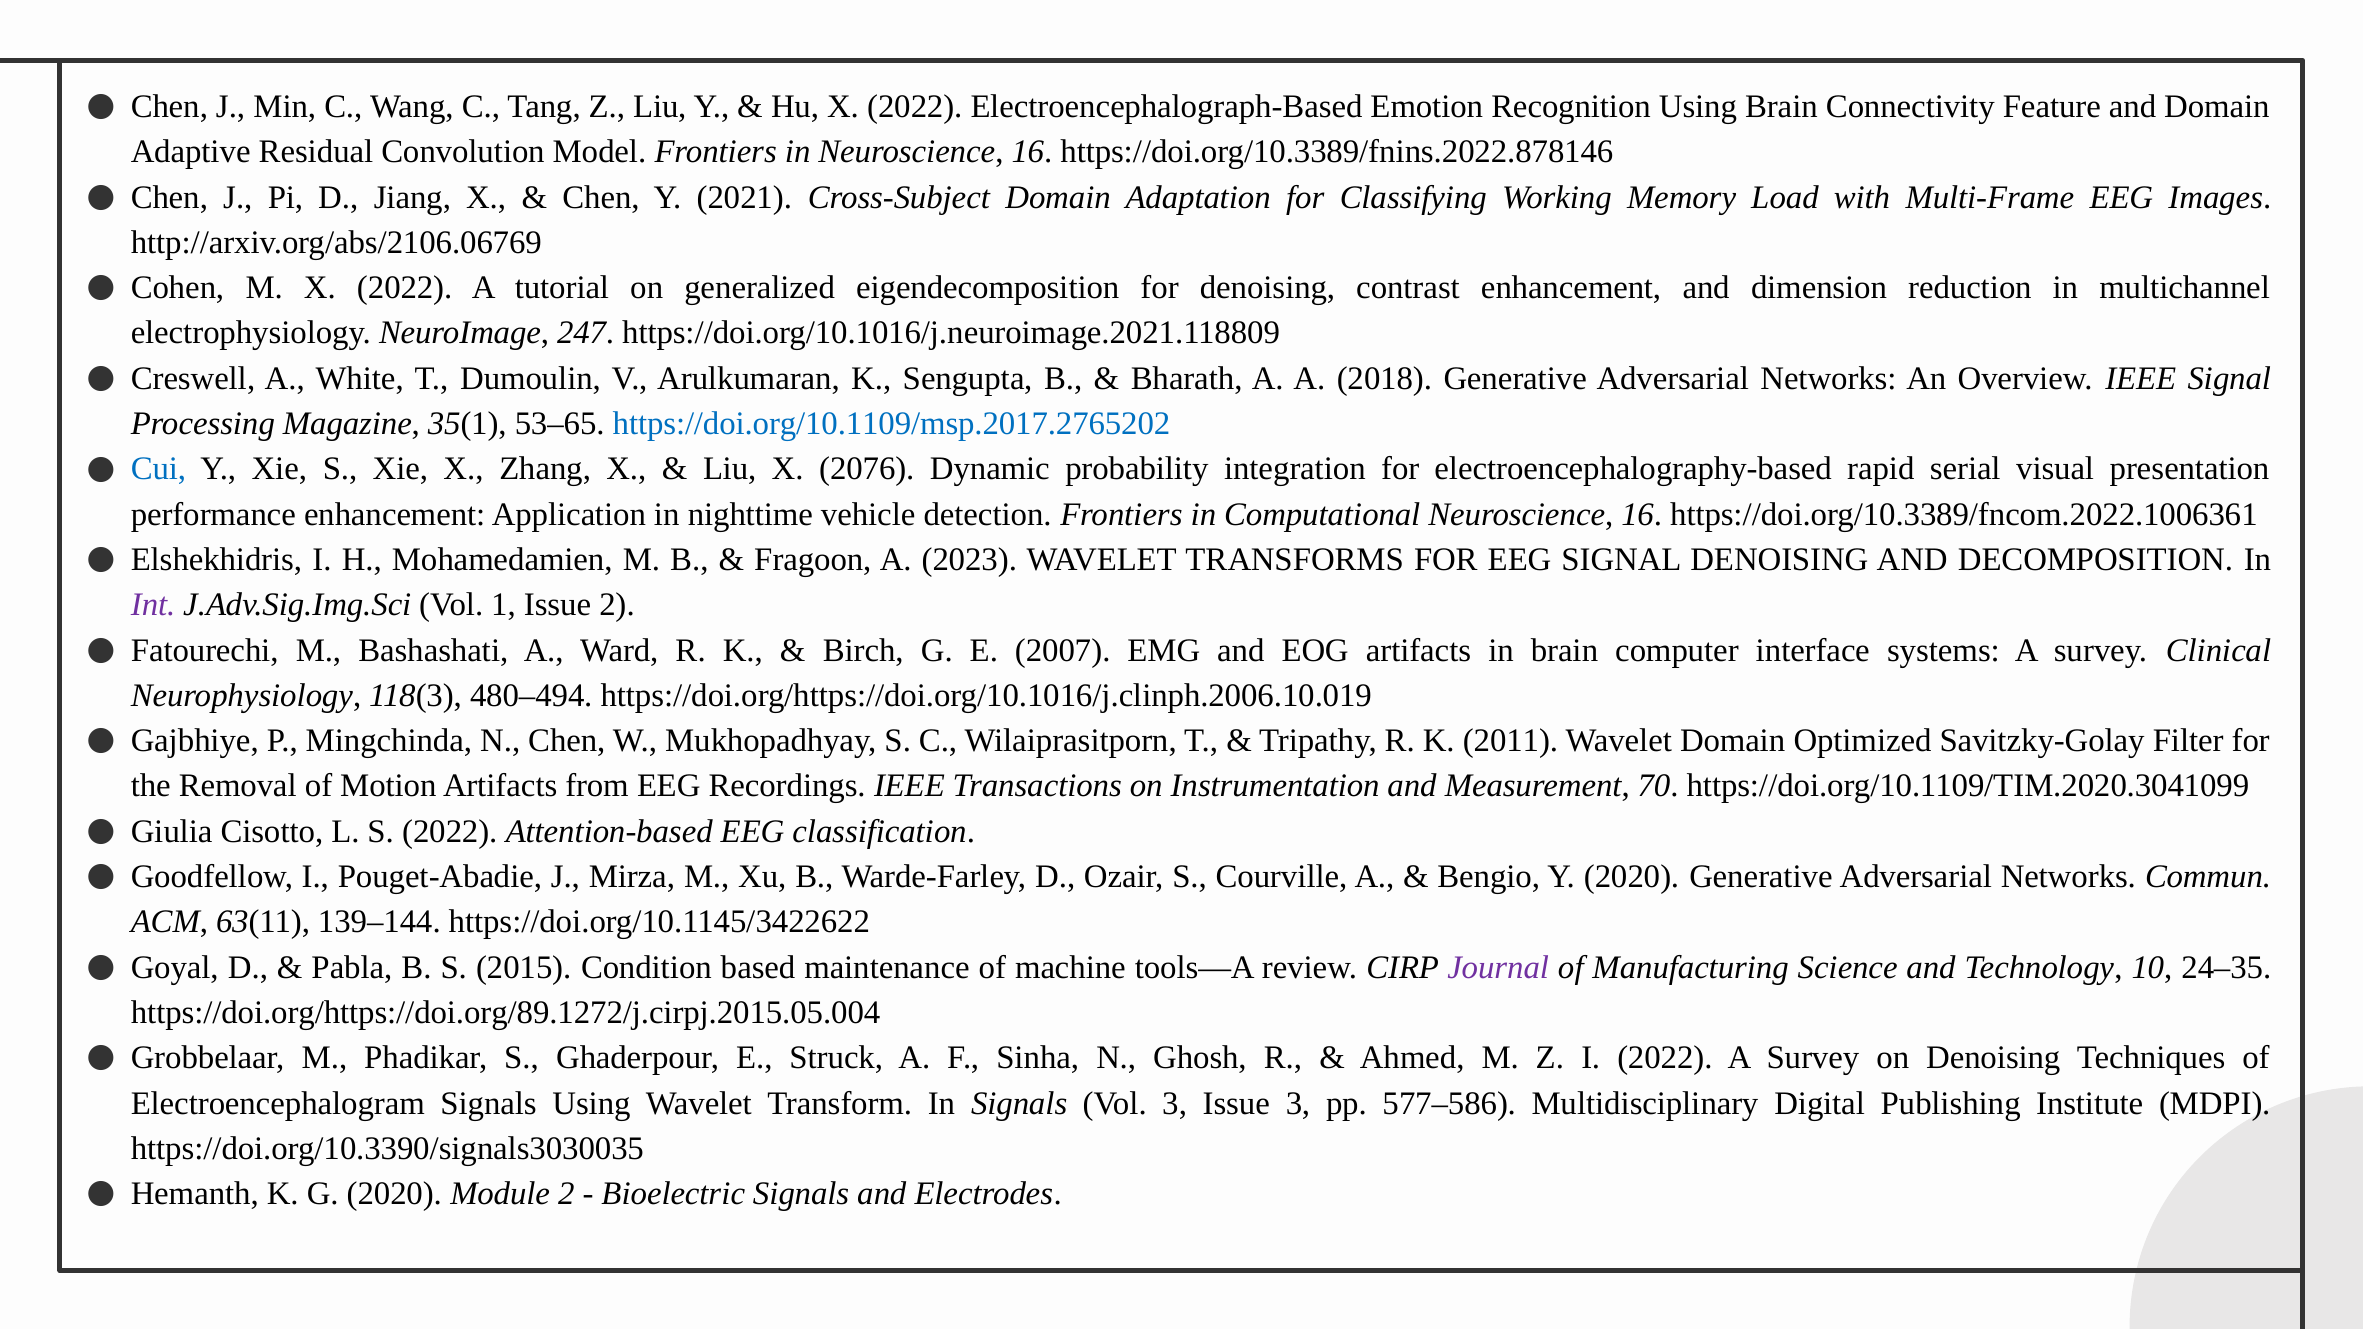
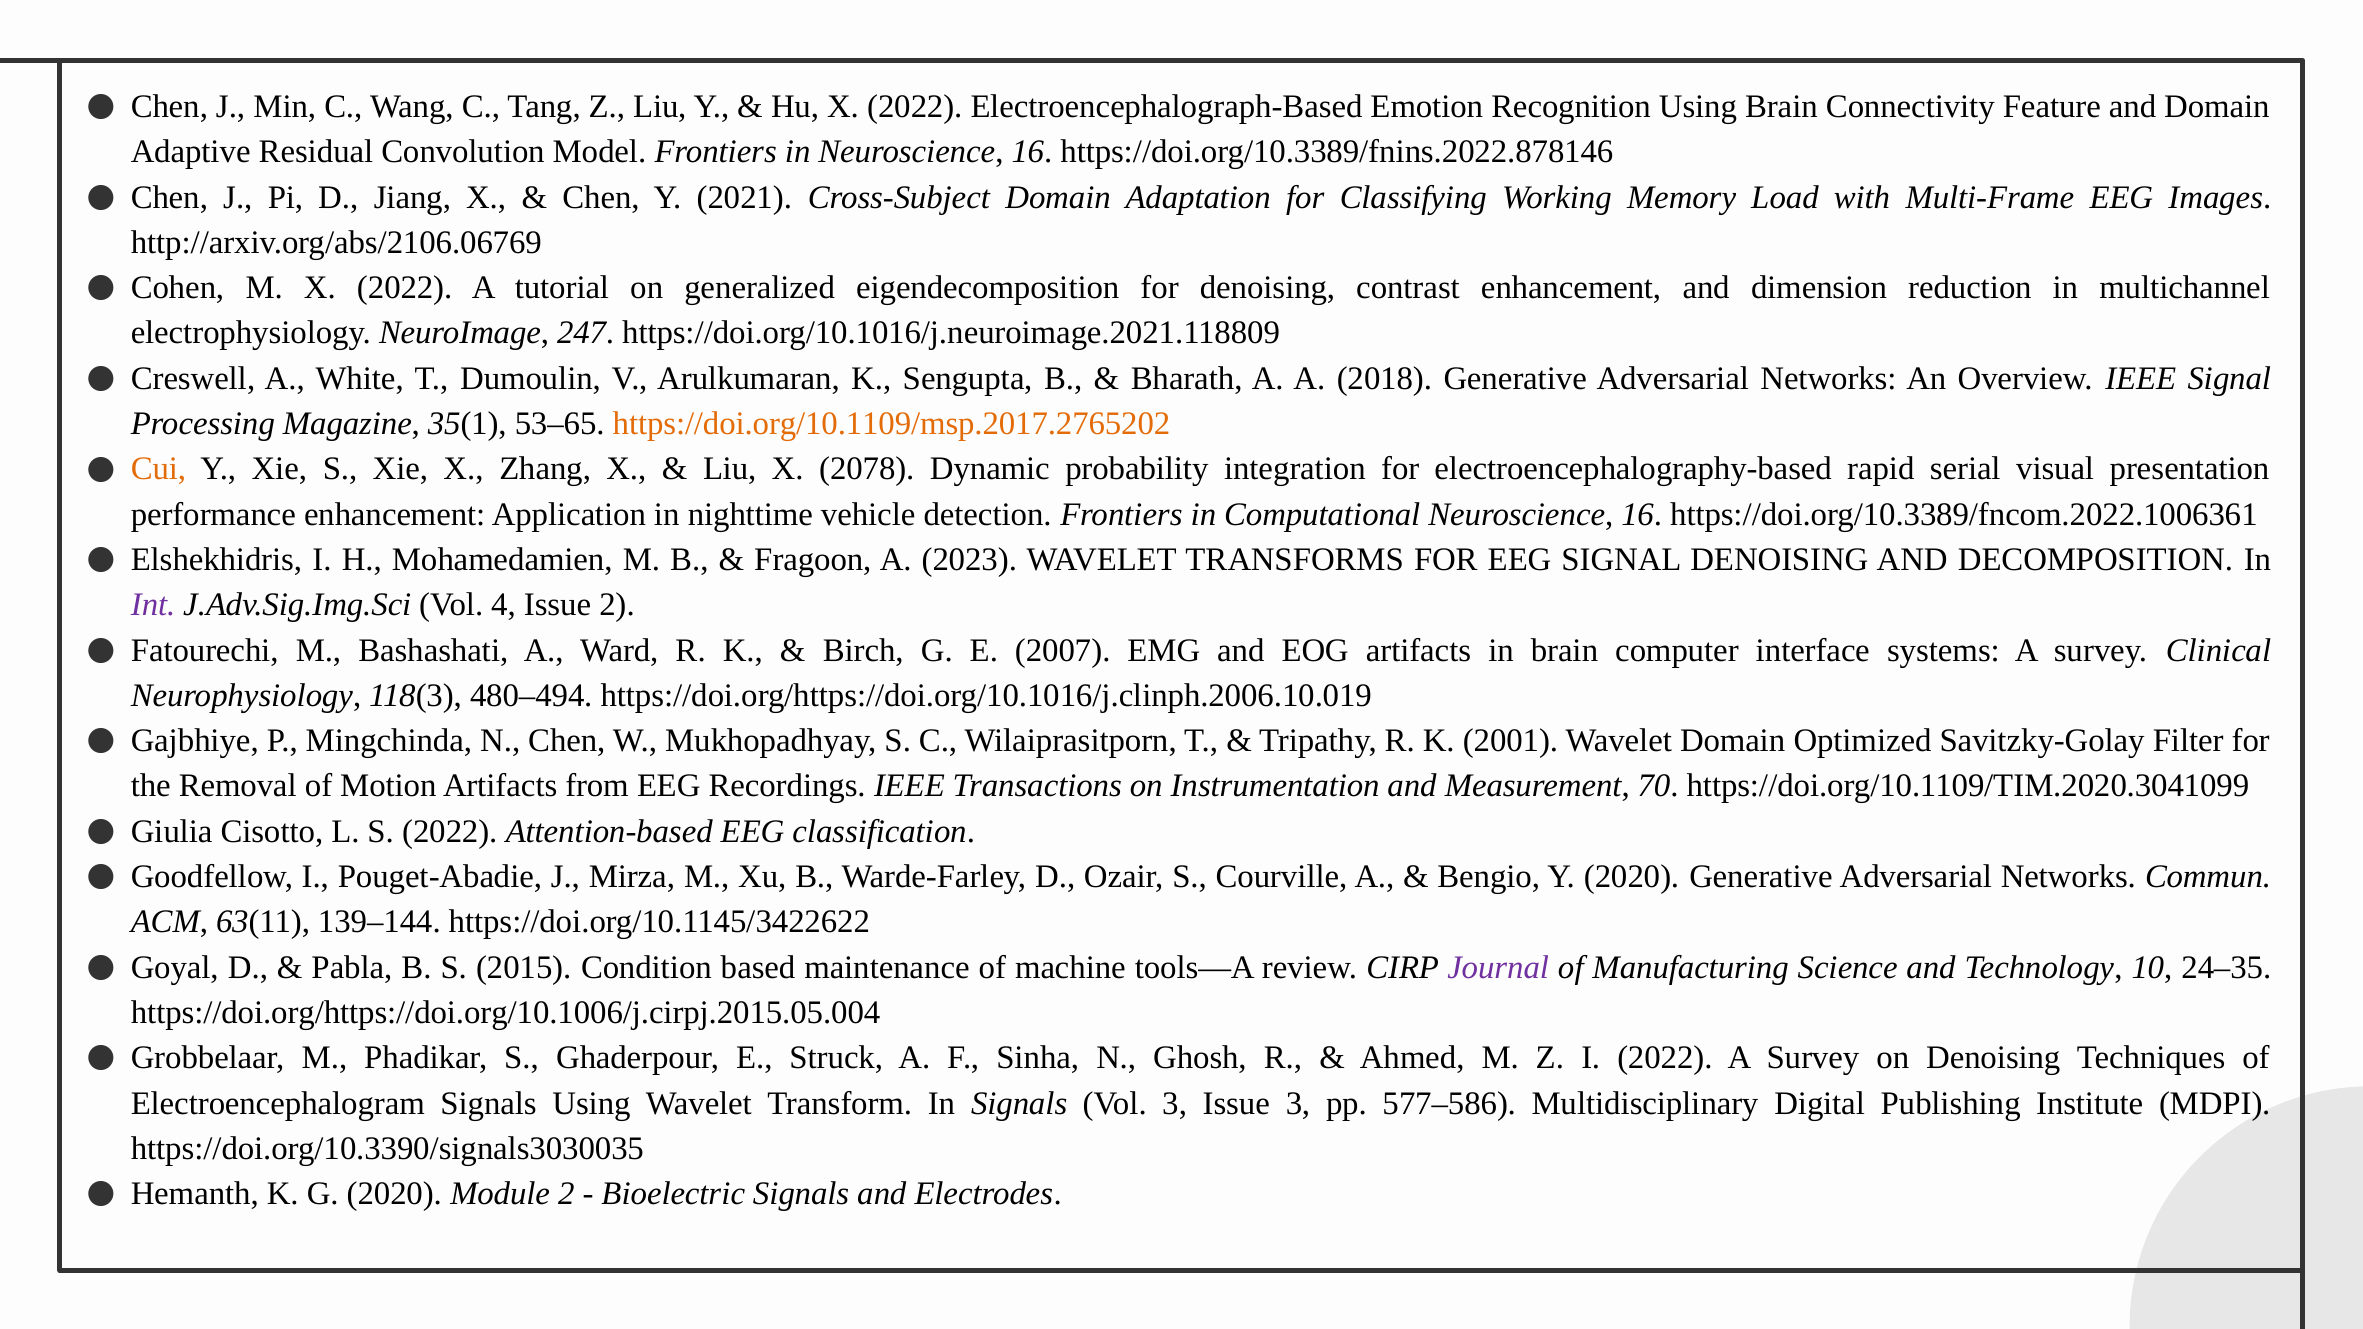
https://doi.org/10.1109/msp.2017.2765202 colour: blue -> orange
Cui colour: blue -> orange
2076: 2076 -> 2078
1: 1 -> 4
2011: 2011 -> 2001
https://doi.org/https://doi.org/89.1272/j.cirpj.2015.05.004: https://doi.org/https://doi.org/89.1272/j.cirpj.2015.05.004 -> https://doi.org/https://doi.org/10.1006/j.cirpj.2015.05.004
